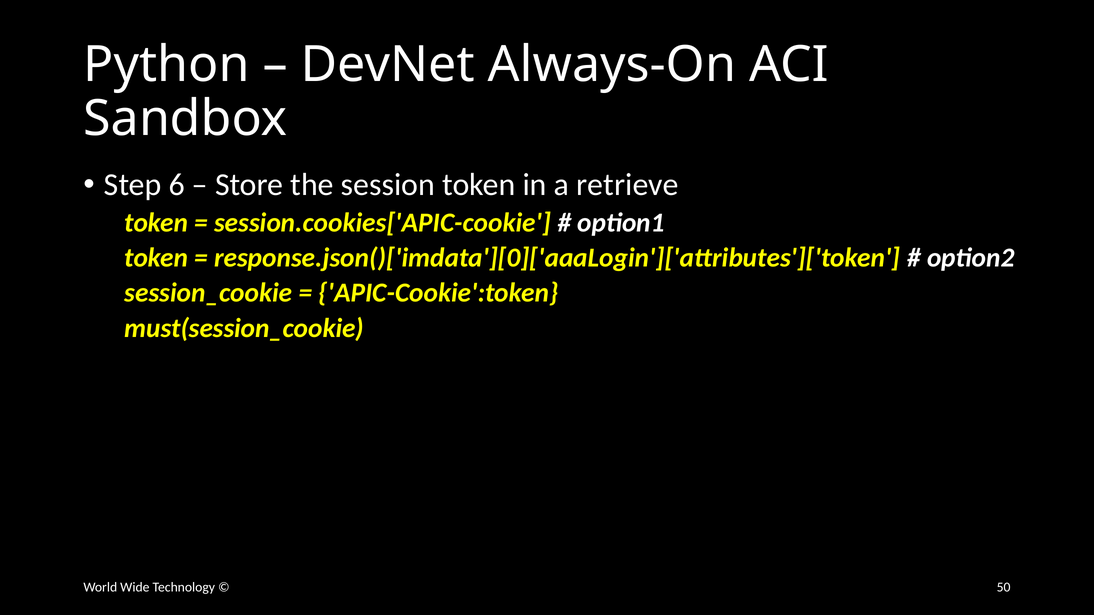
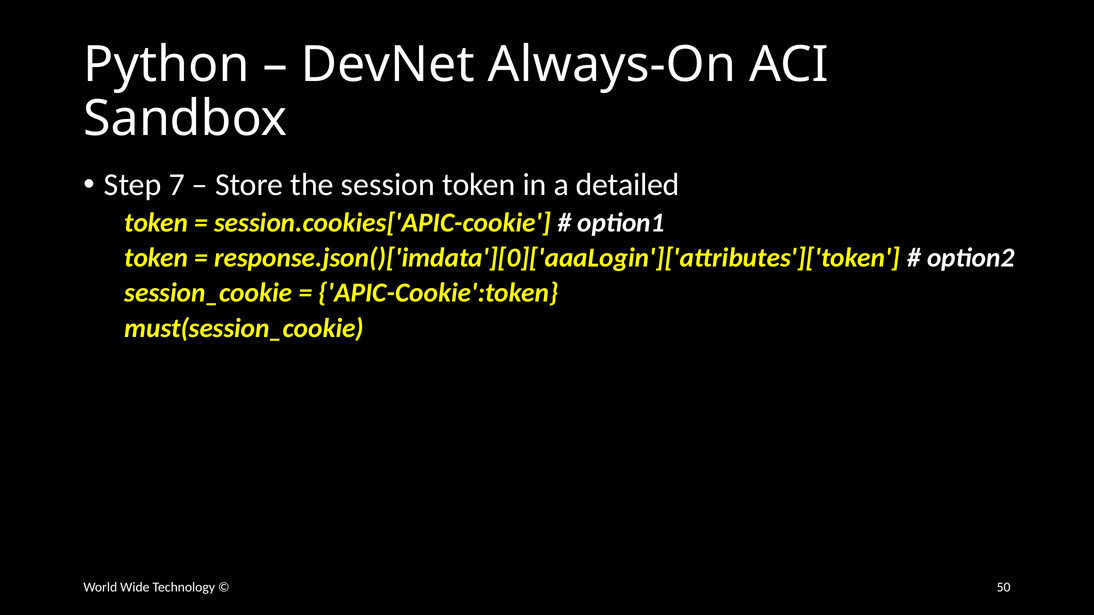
6: 6 -> 7
retrieve: retrieve -> detailed
